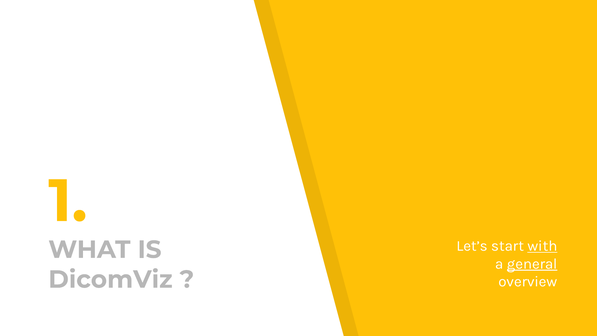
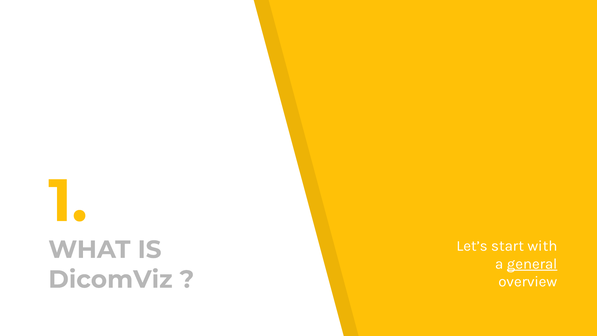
with underline: present -> none
